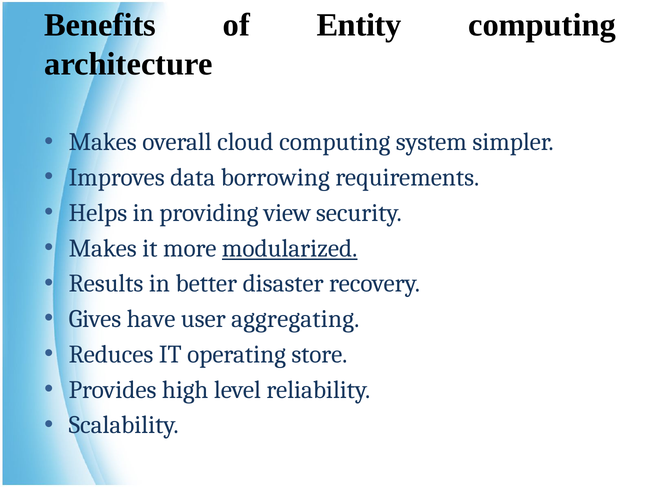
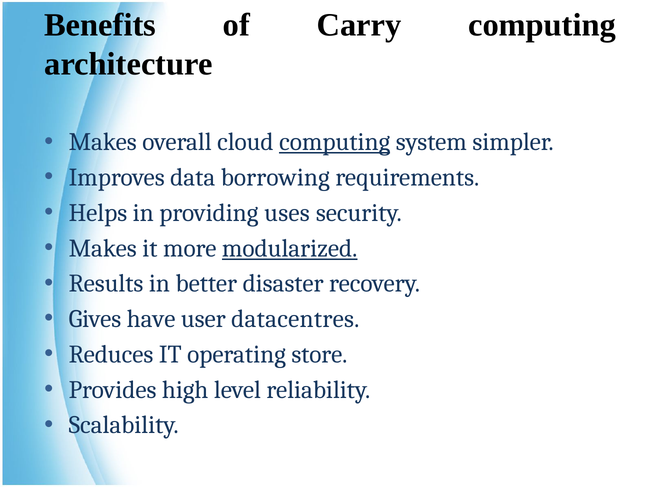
Entity: Entity -> Carry
computing at (335, 142) underline: none -> present
view: view -> uses
aggregating: aggregating -> datacentres
